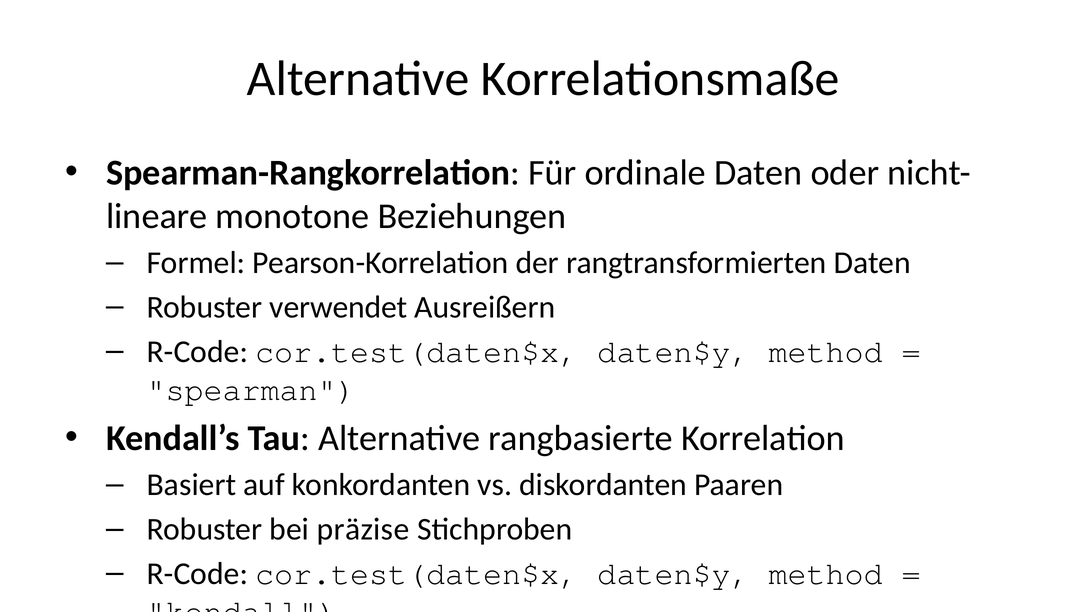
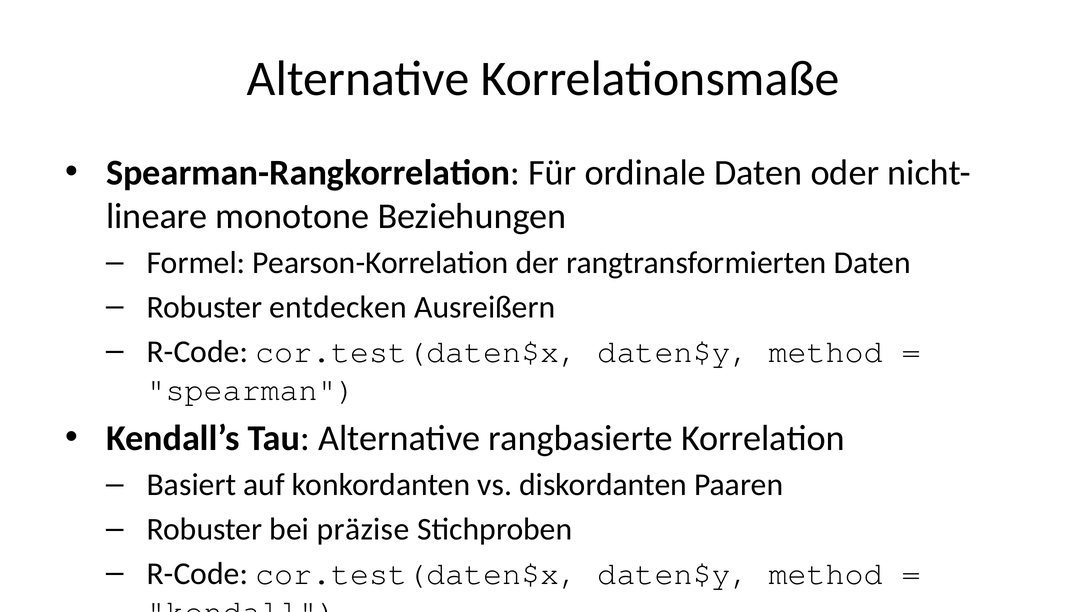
verwendet: verwendet -> entdecken
